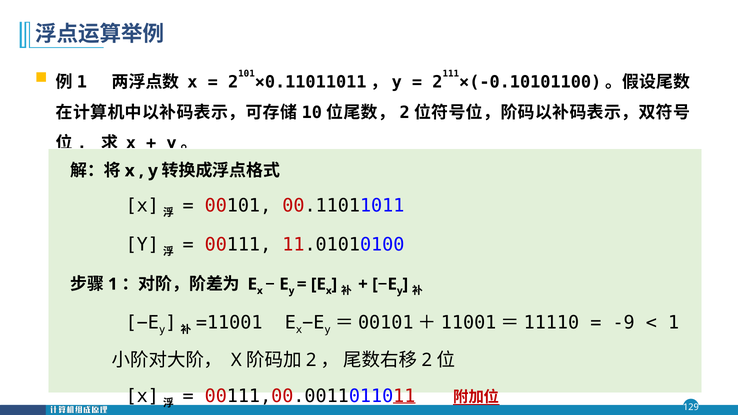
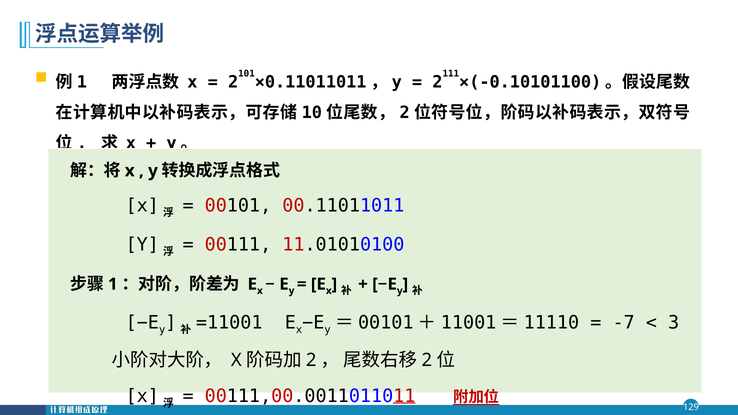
-9: -9 -> -7
1 at (674, 323): 1 -> 3
